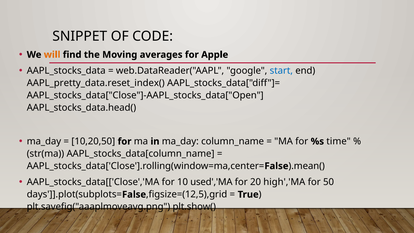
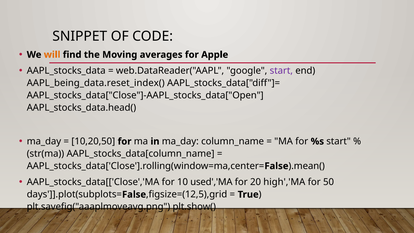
start at (281, 71) colour: blue -> purple
AAPL_pretty_data.reset_index(: AAPL_pretty_data.reset_index( -> AAPL_being_data.reset_index(
%s time: time -> start
